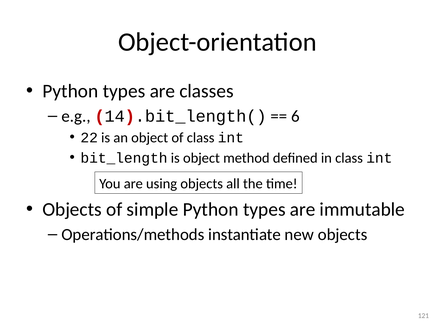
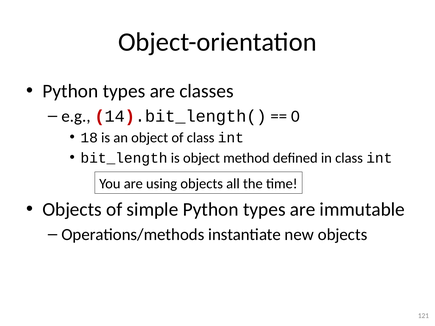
6: 6 -> 0
22: 22 -> 18
